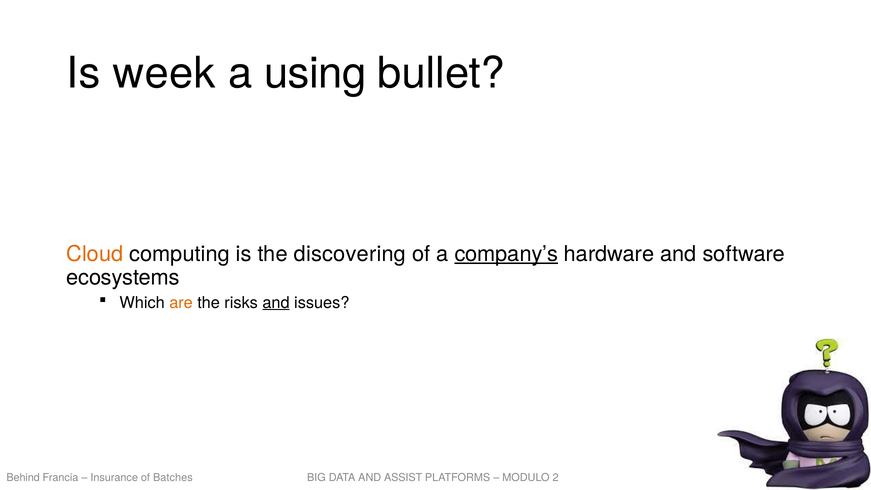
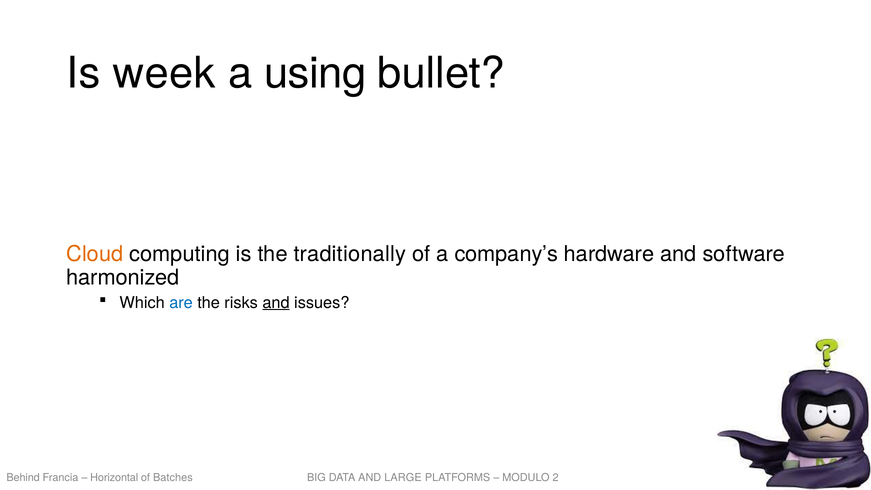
discovering: discovering -> traditionally
company’s underline: present -> none
ecosystems: ecosystems -> harmonized
are colour: orange -> blue
Insurance: Insurance -> Horizontal
ASSIST: ASSIST -> LARGE
